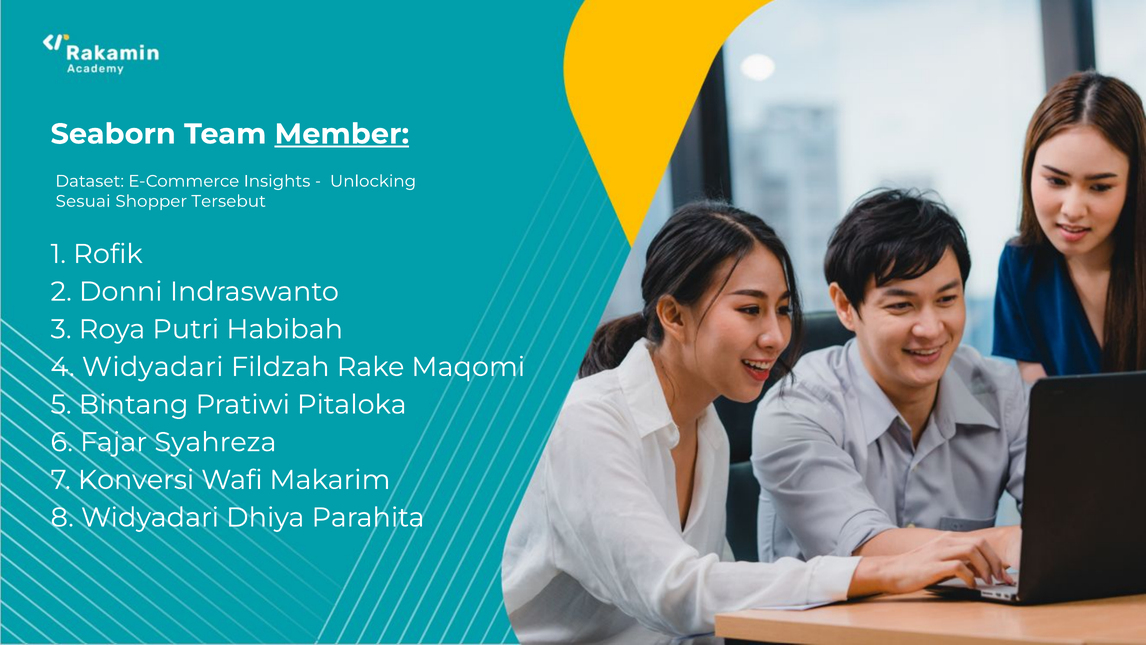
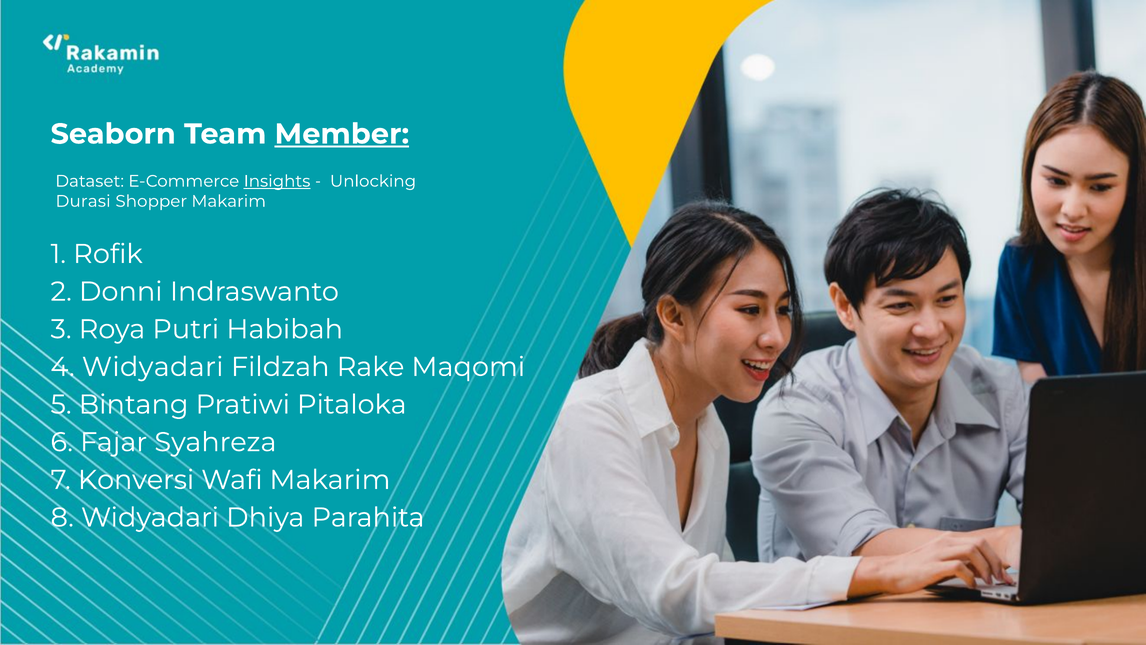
Insights underline: none -> present
Sesuai: Sesuai -> Durasi
Shopper Tersebut: Tersebut -> Makarim
